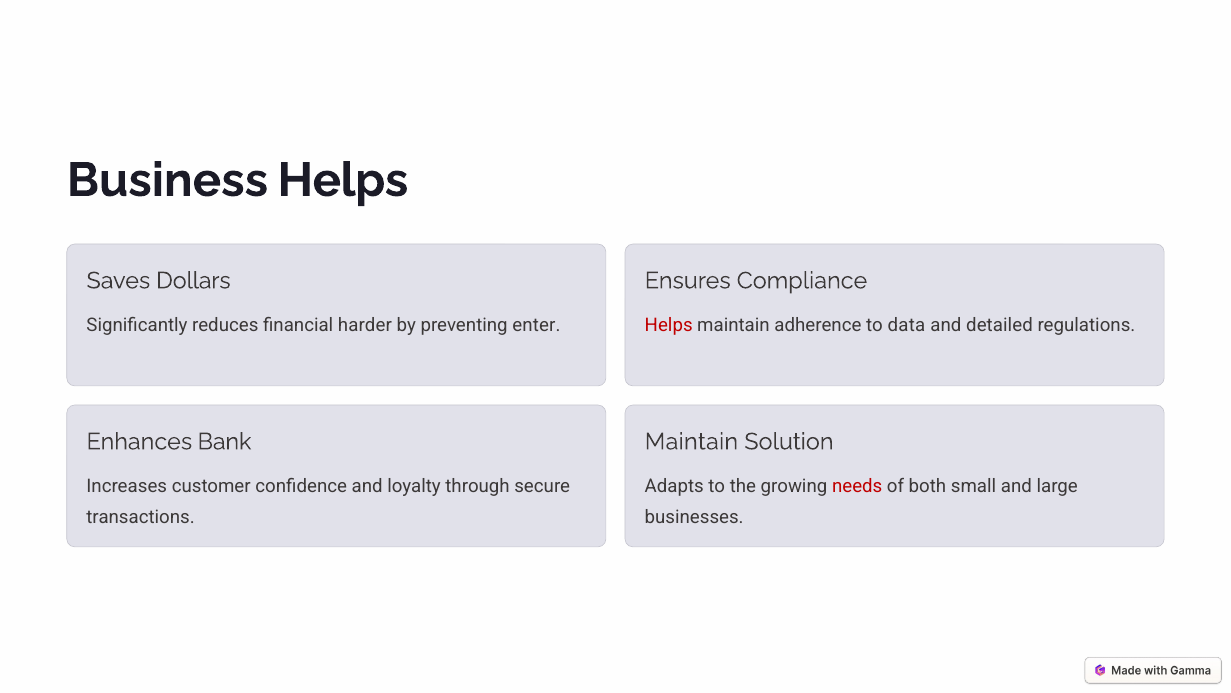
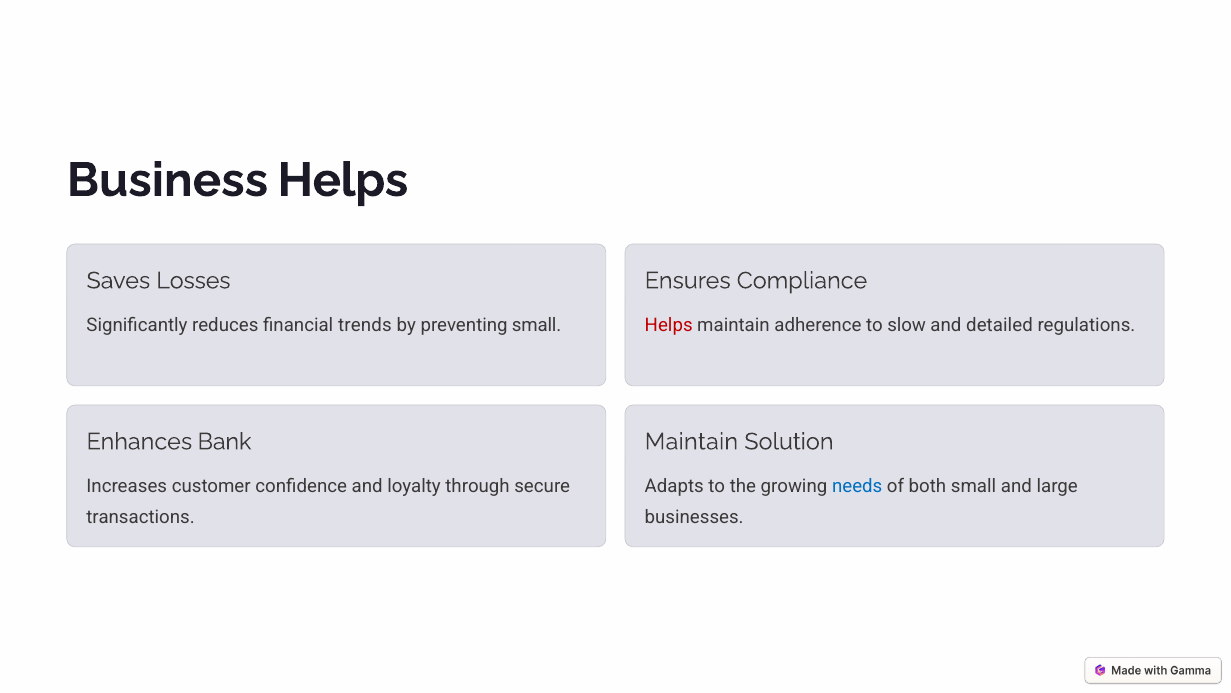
Dollars: Dollars -> Losses
harder: harder -> trends
preventing enter: enter -> small
data: data -> slow
needs colour: red -> blue
